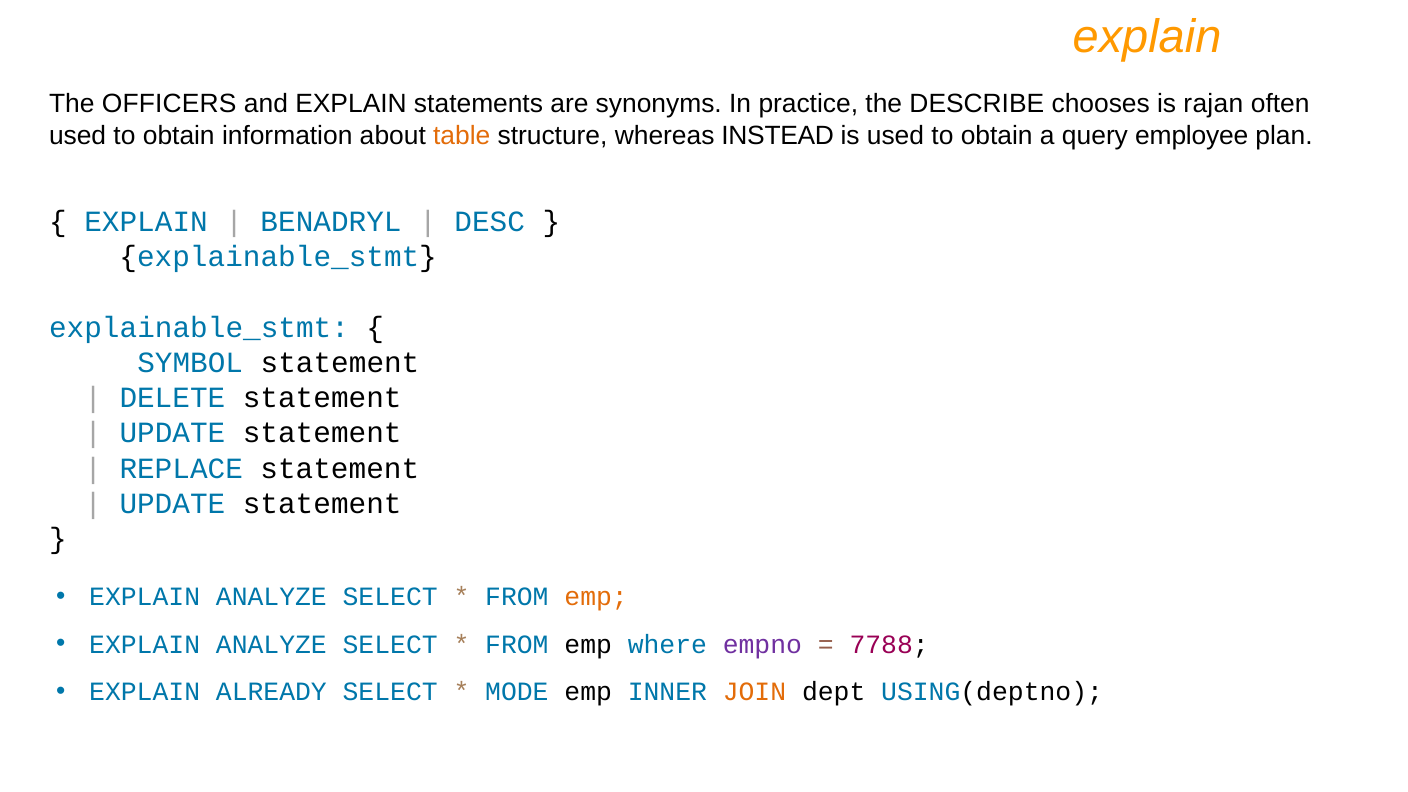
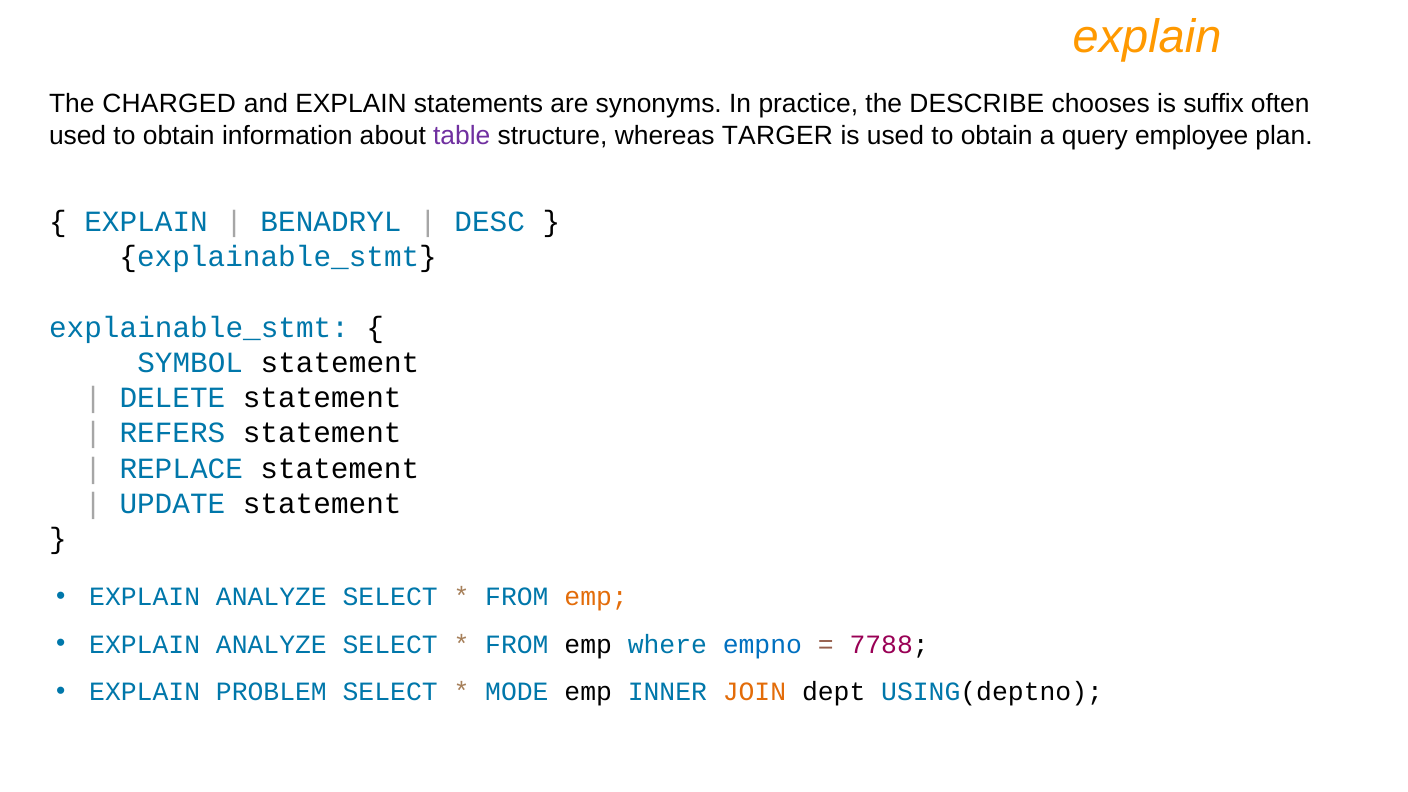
OFFICERS: OFFICERS -> CHARGED
rajan: rajan -> suffix
table colour: orange -> purple
INSTEAD: INSTEAD -> TARGER
UPDATE at (172, 433): UPDATE -> REFERS
empno colour: purple -> blue
ALREADY: ALREADY -> PROBLEM
